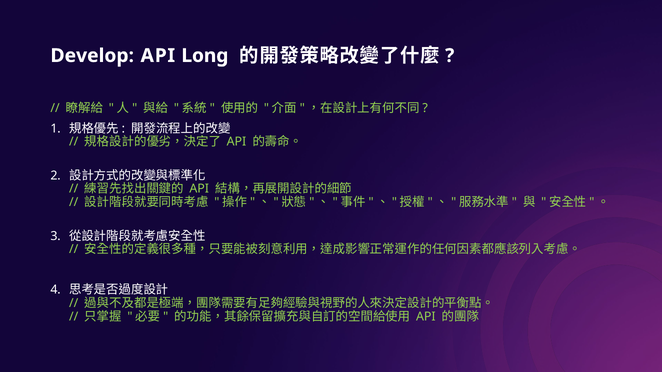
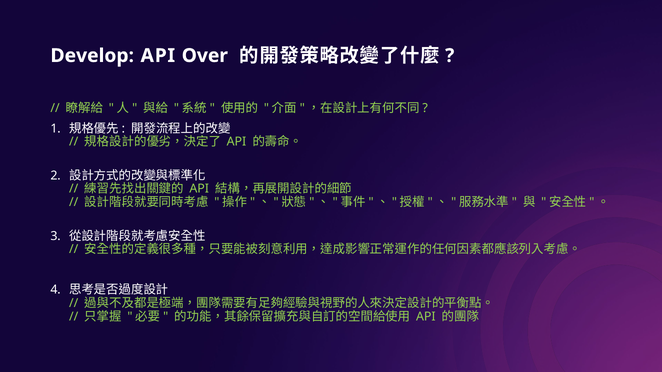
Long: Long -> Over
